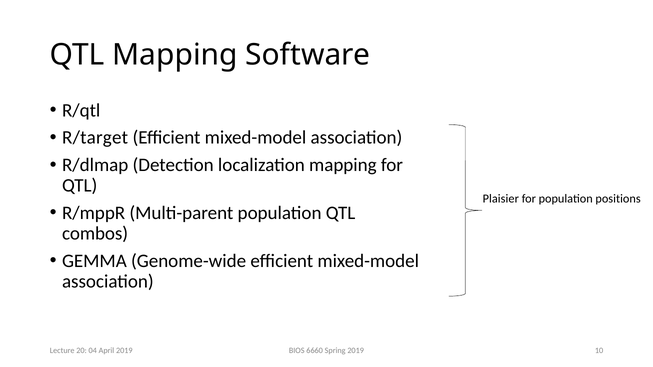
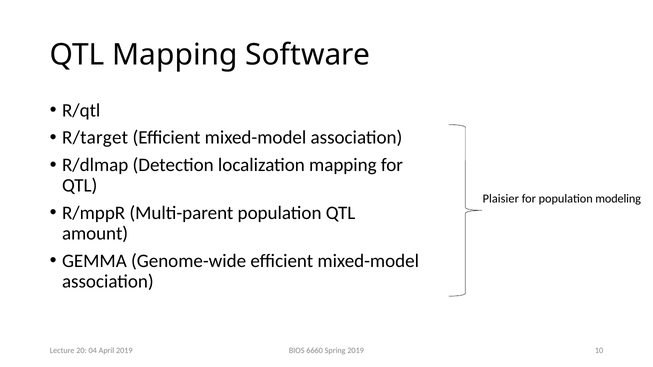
positions: positions -> modeling
combos: combos -> amount
